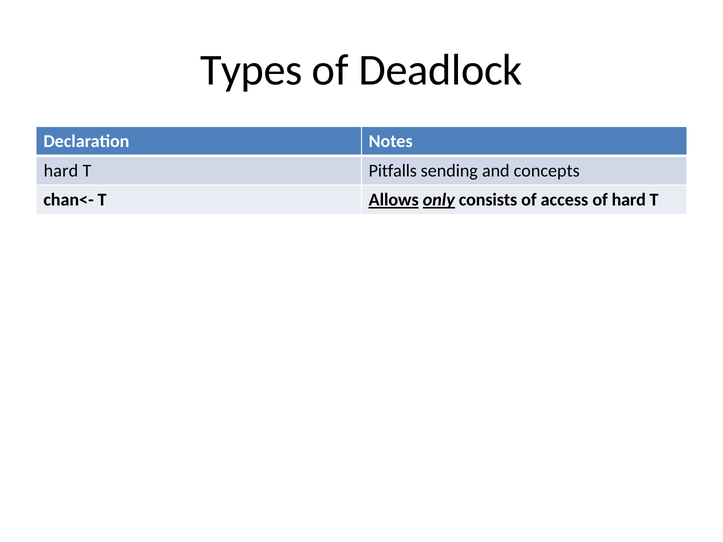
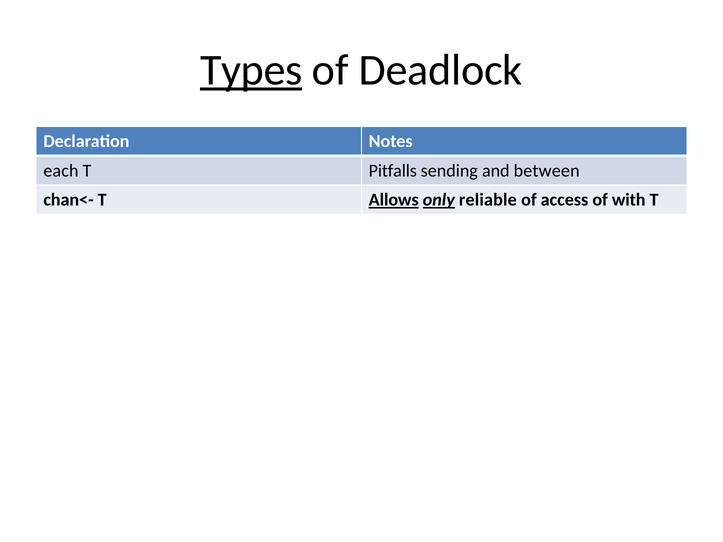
Types underline: none -> present
hard at (61, 171): hard -> each
concepts: concepts -> between
consists: consists -> reliable
of hard: hard -> with
